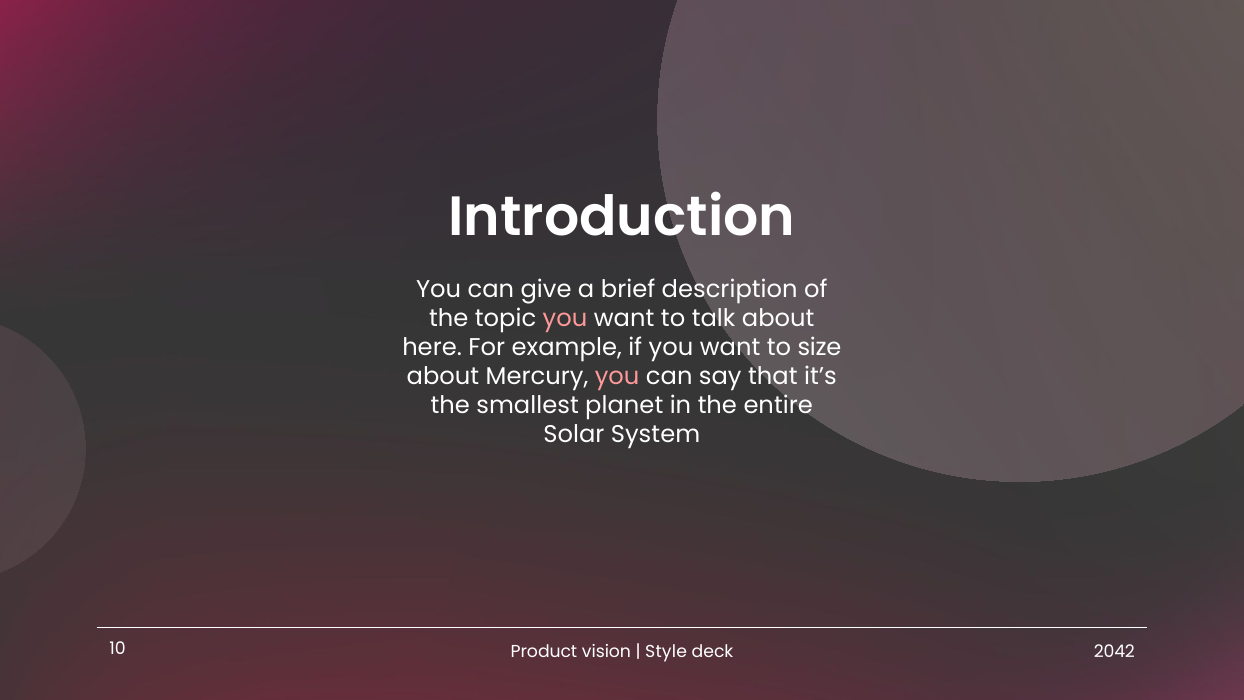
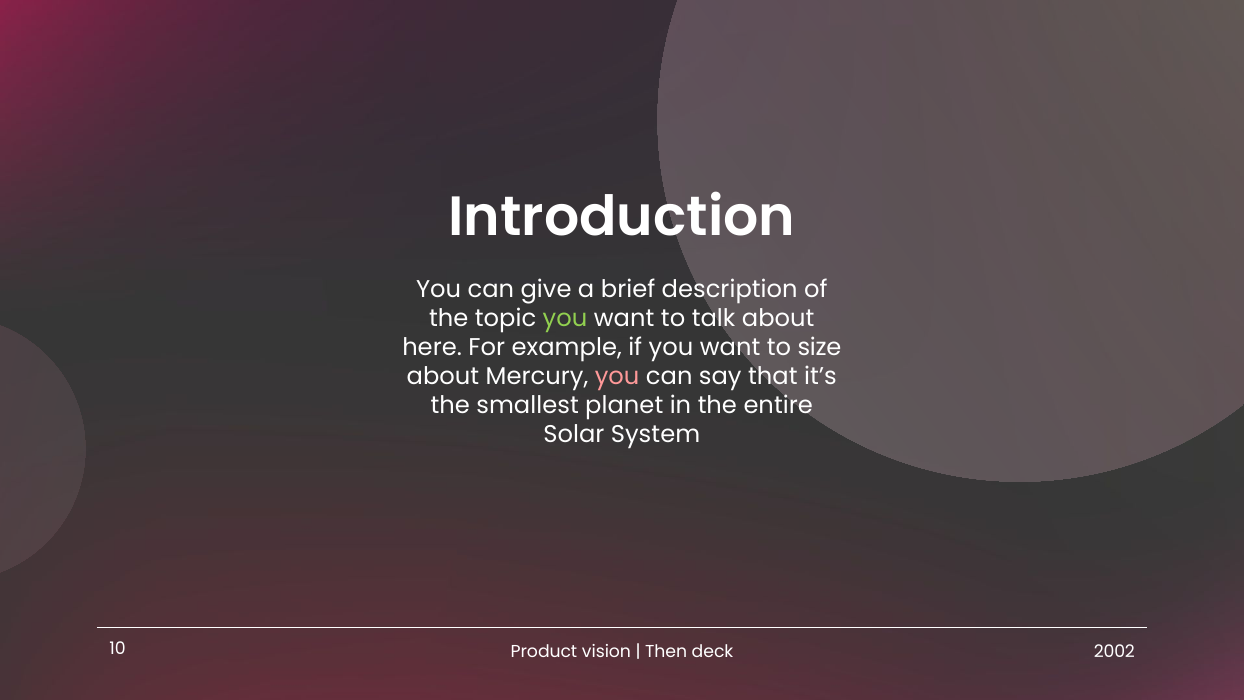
you at (565, 318) colour: pink -> light green
Style: Style -> Then
2042: 2042 -> 2002
